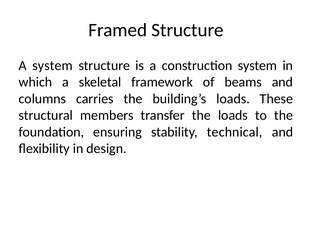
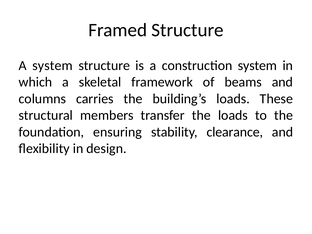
technical: technical -> clearance
